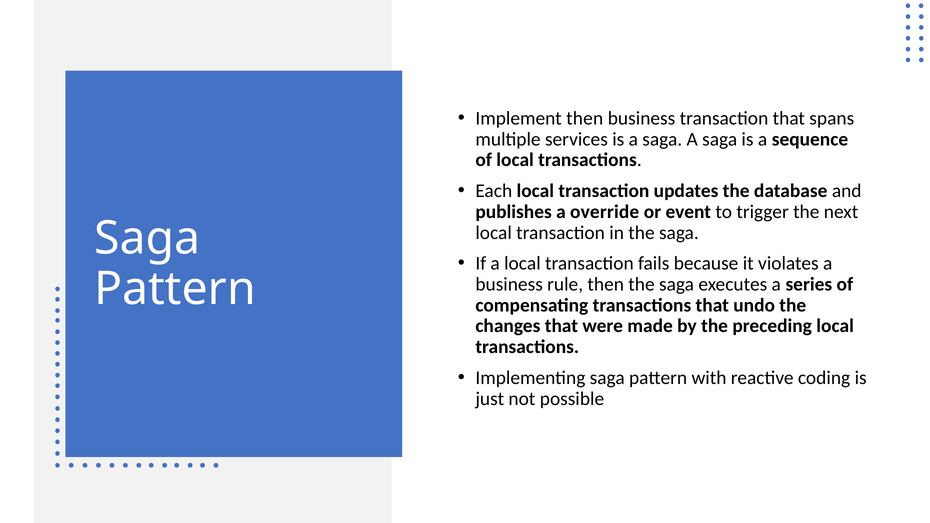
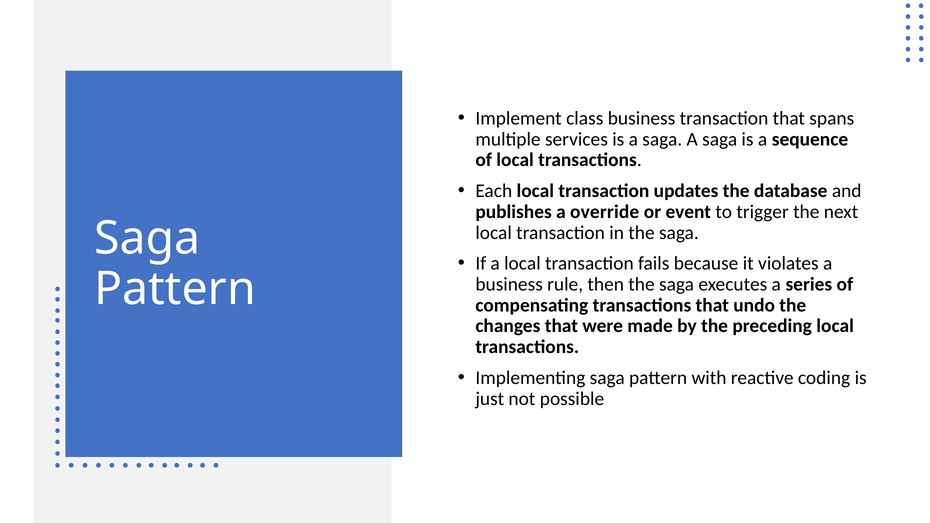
Implement then: then -> class
